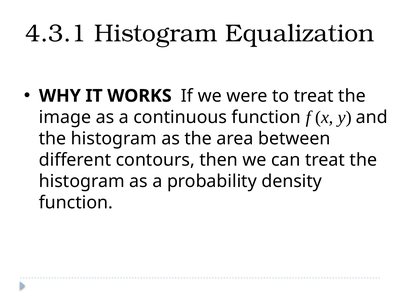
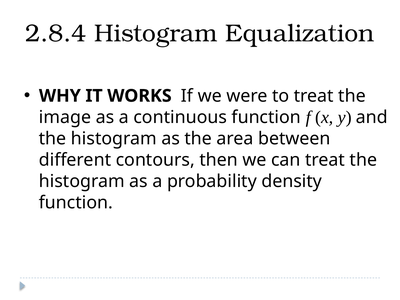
4.3.1: 4.3.1 -> 2.8.4
